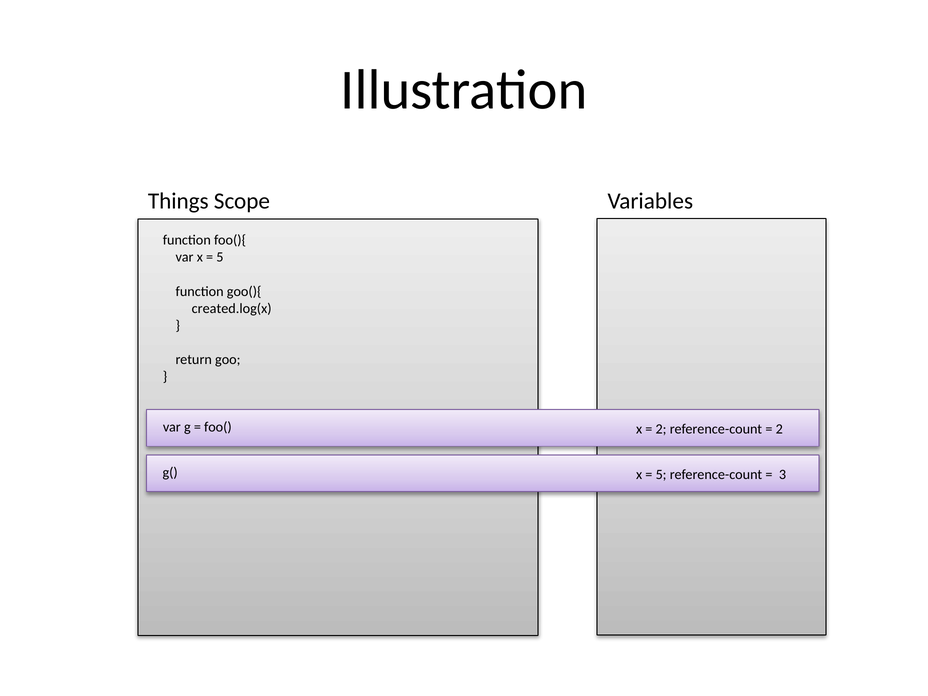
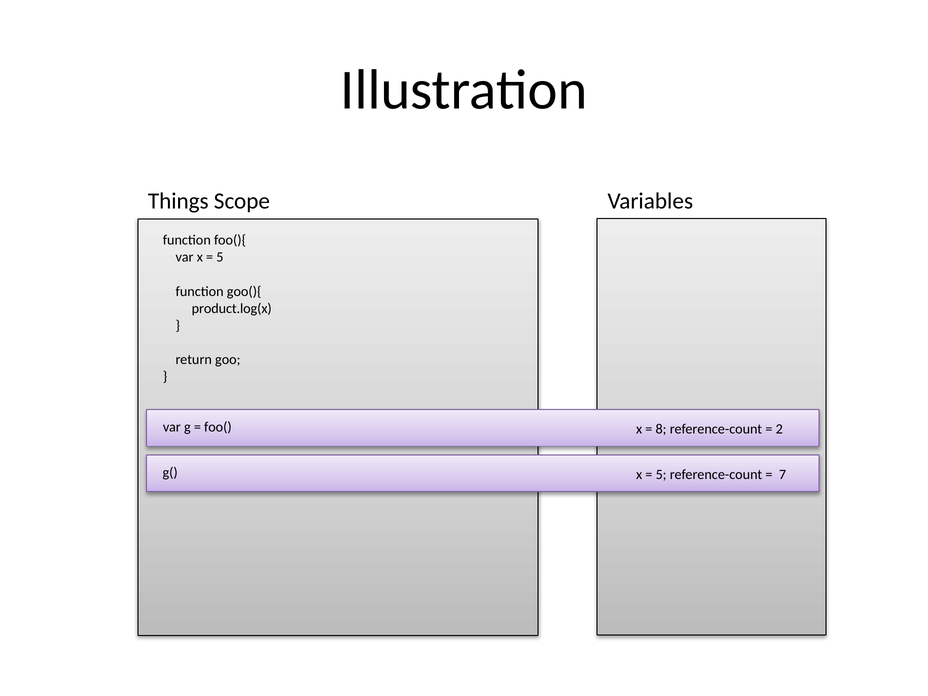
created.log(x: created.log(x -> product.log(x
2 at (661, 429): 2 -> 8
3: 3 -> 7
